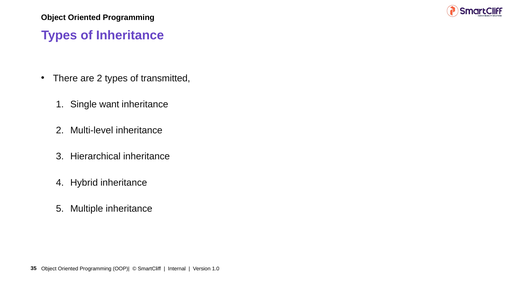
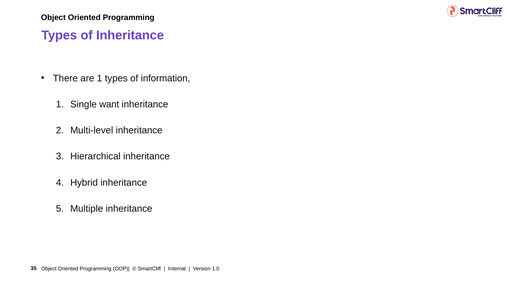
are 2: 2 -> 1
transmitted: transmitted -> information
